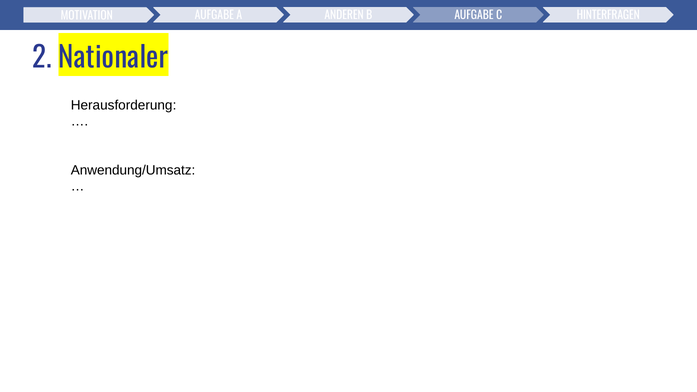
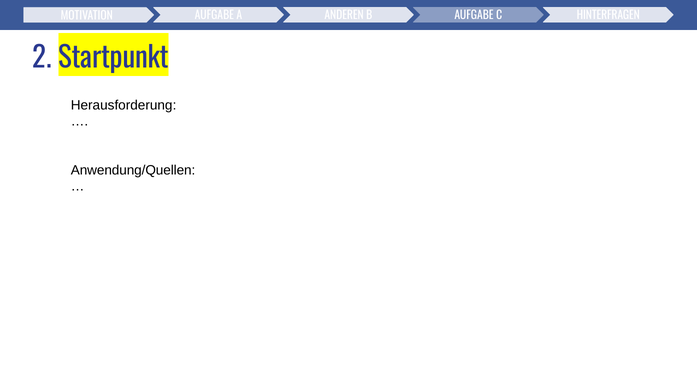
Nationaler: Nationaler -> Startpunkt
Anwendung/Umsatz: Anwendung/Umsatz -> Anwendung/Quellen
